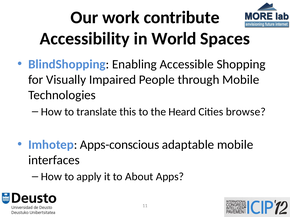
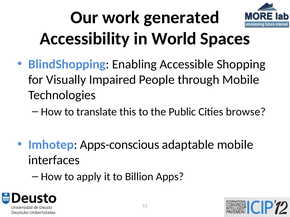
contribute: contribute -> generated
Heard: Heard -> Public
About: About -> Billion
